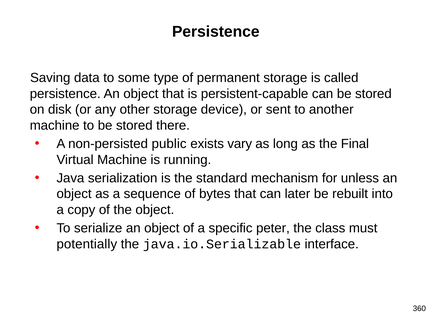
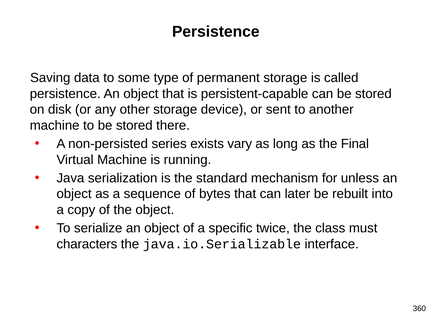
public: public -> series
peter: peter -> twice
potentially: potentially -> characters
